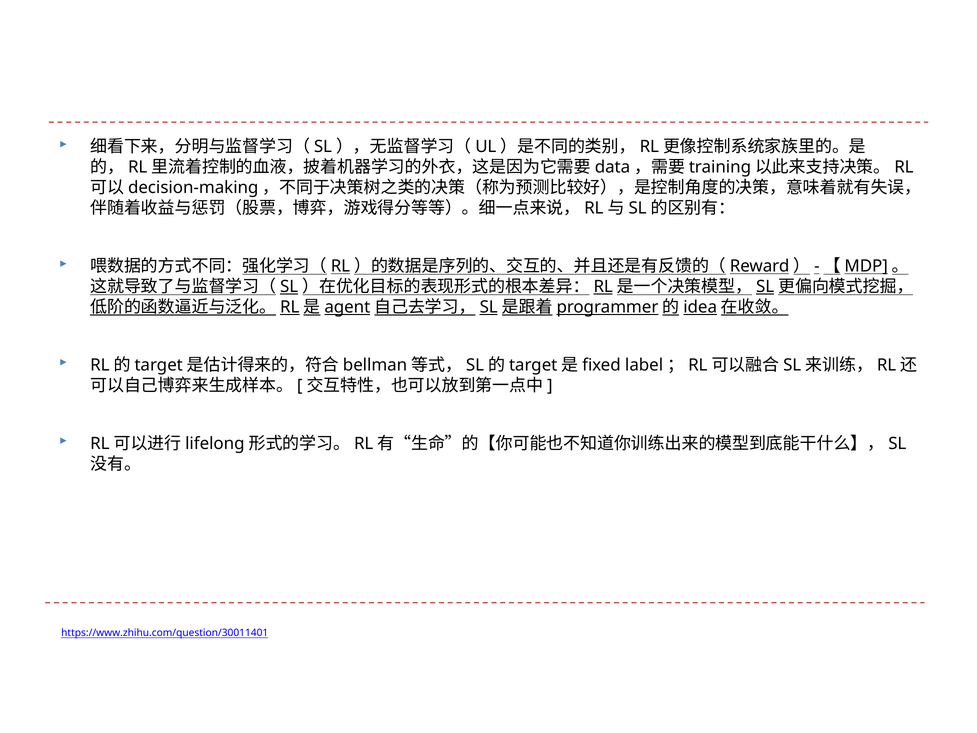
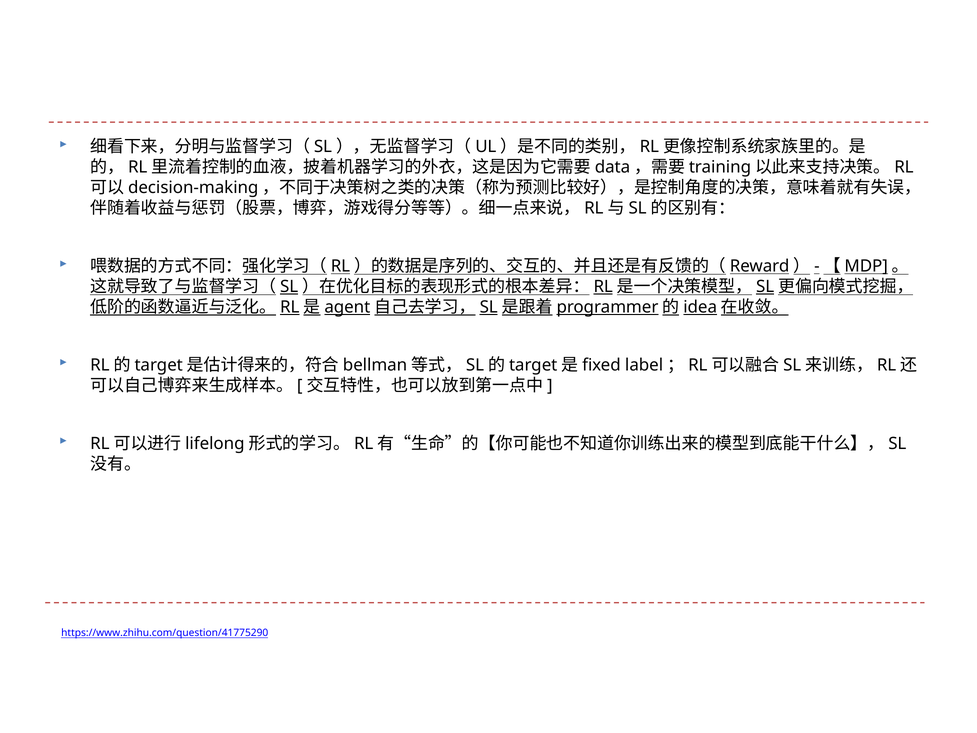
https://www.zhihu.com/question/30011401: https://www.zhihu.com/question/30011401 -> https://www.zhihu.com/question/41775290
